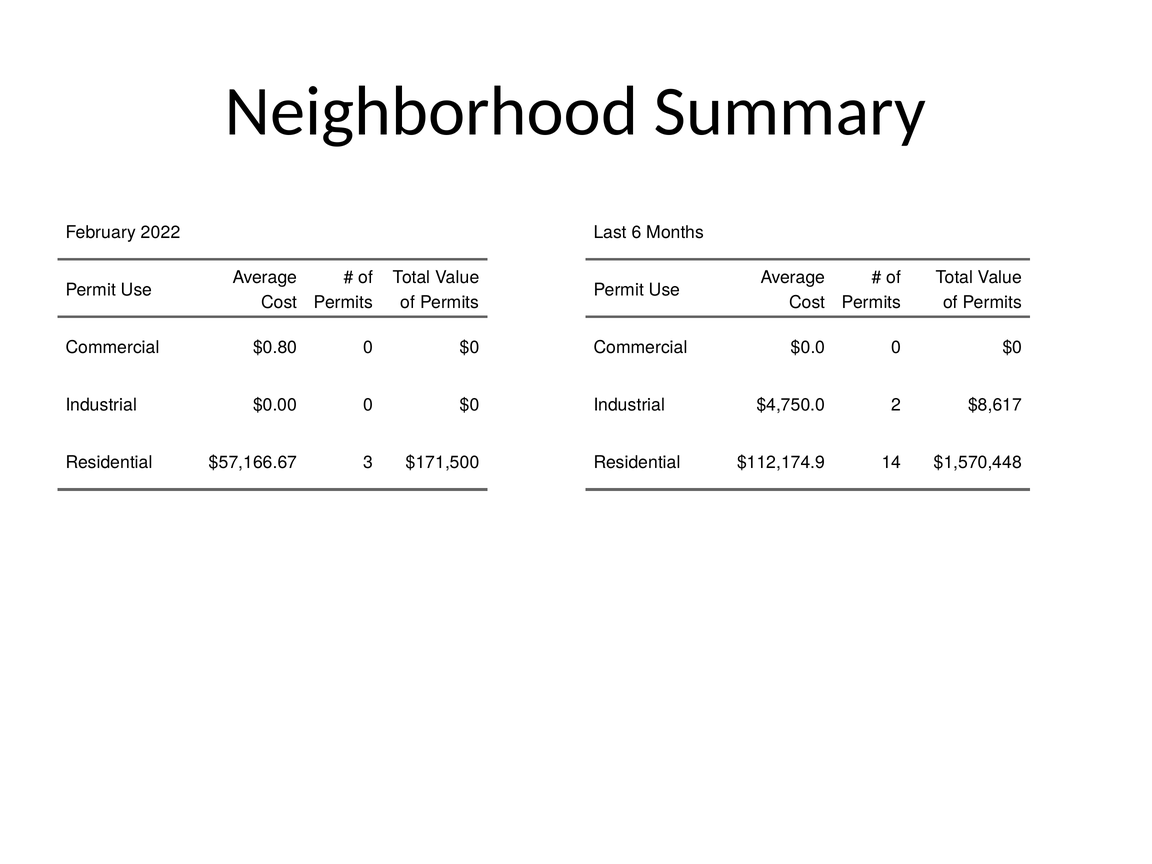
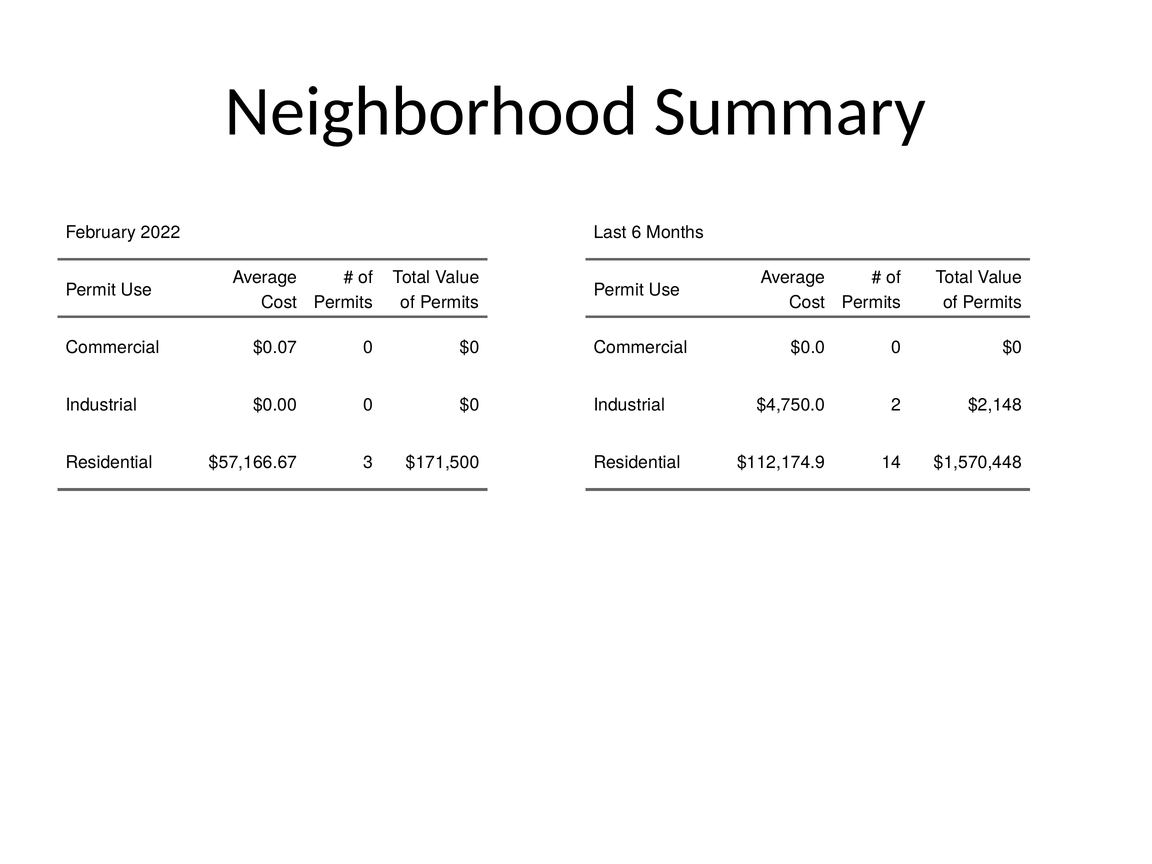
$0.80: $0.80 -> $0.07
$8,617: $8,617 -> $2,148
